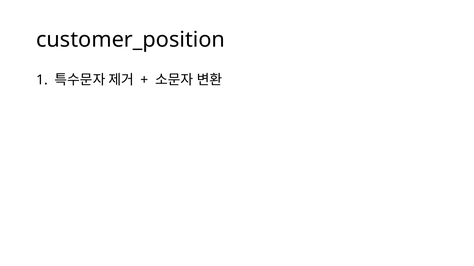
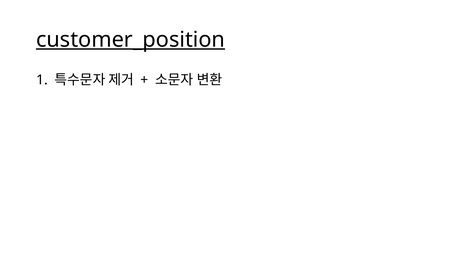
customer_position underline: none -> present
